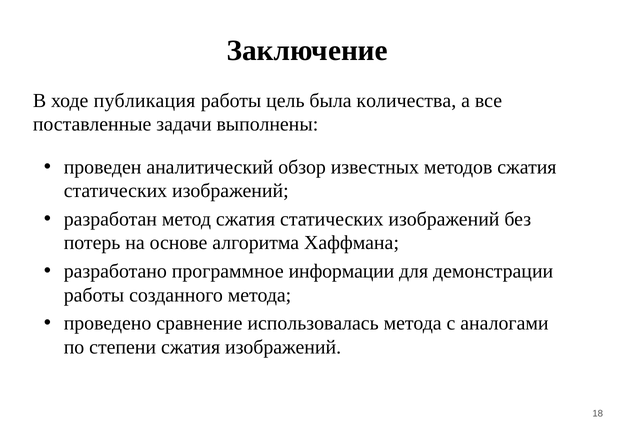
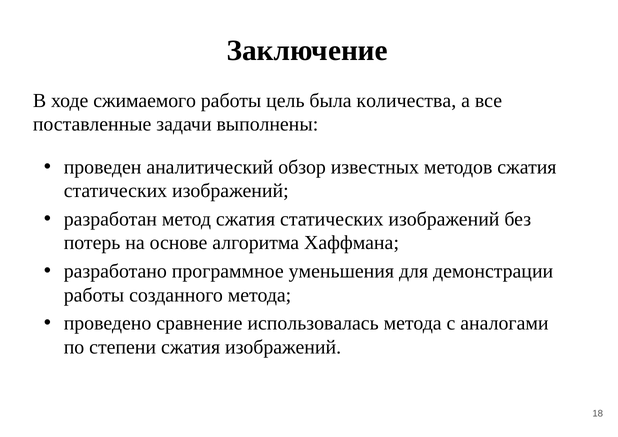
публикация: публикация -> сжимаемого
информации: информации -> уменьшения
